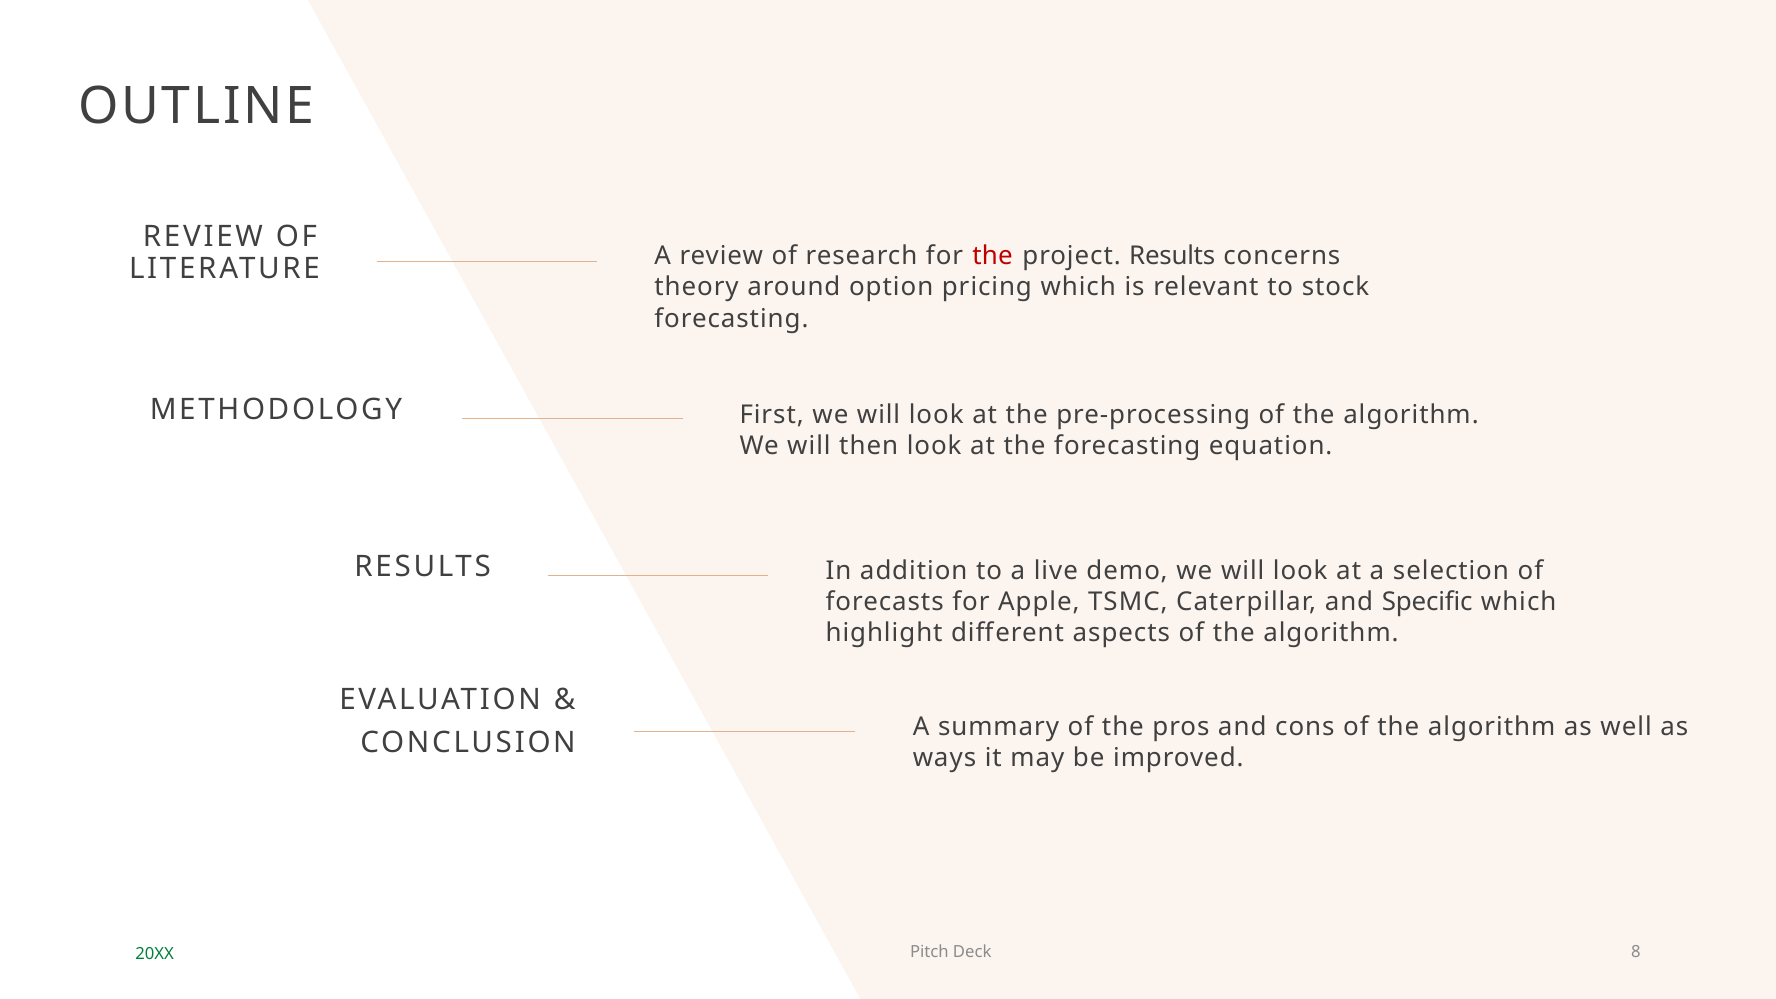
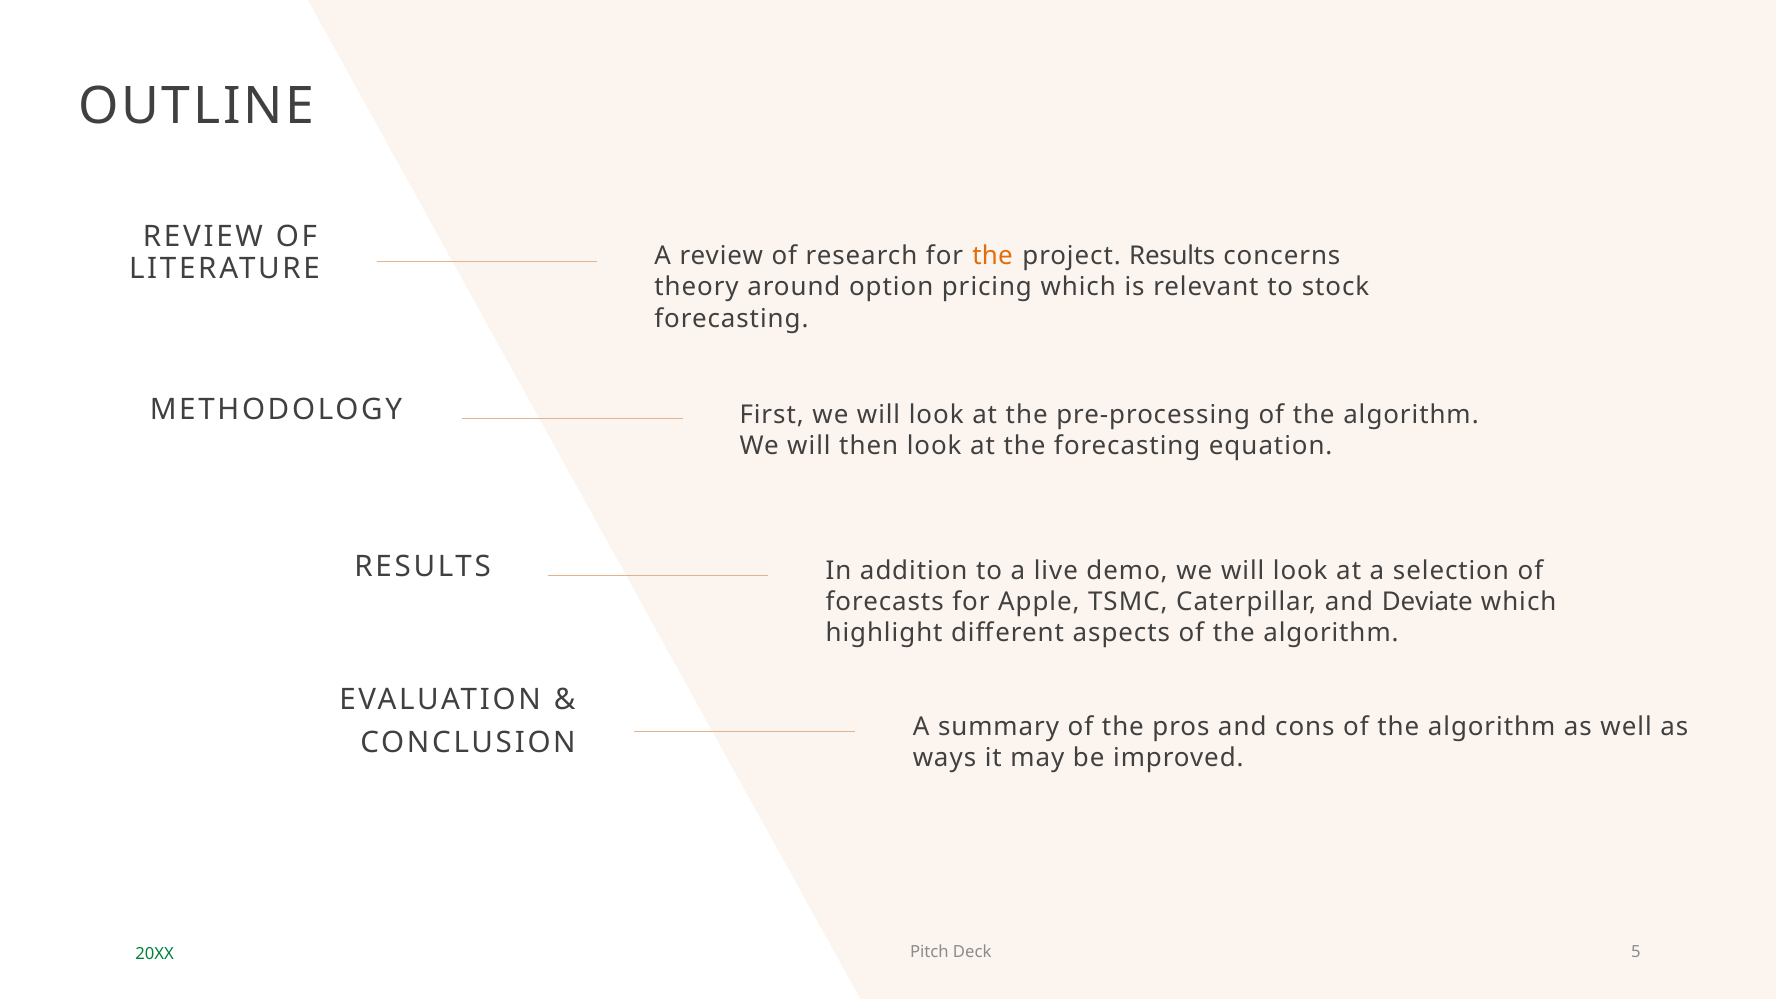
the at (993, 256) colour: red -> orange
Specific: Specific -> Deviate
8: 8 -> 5
